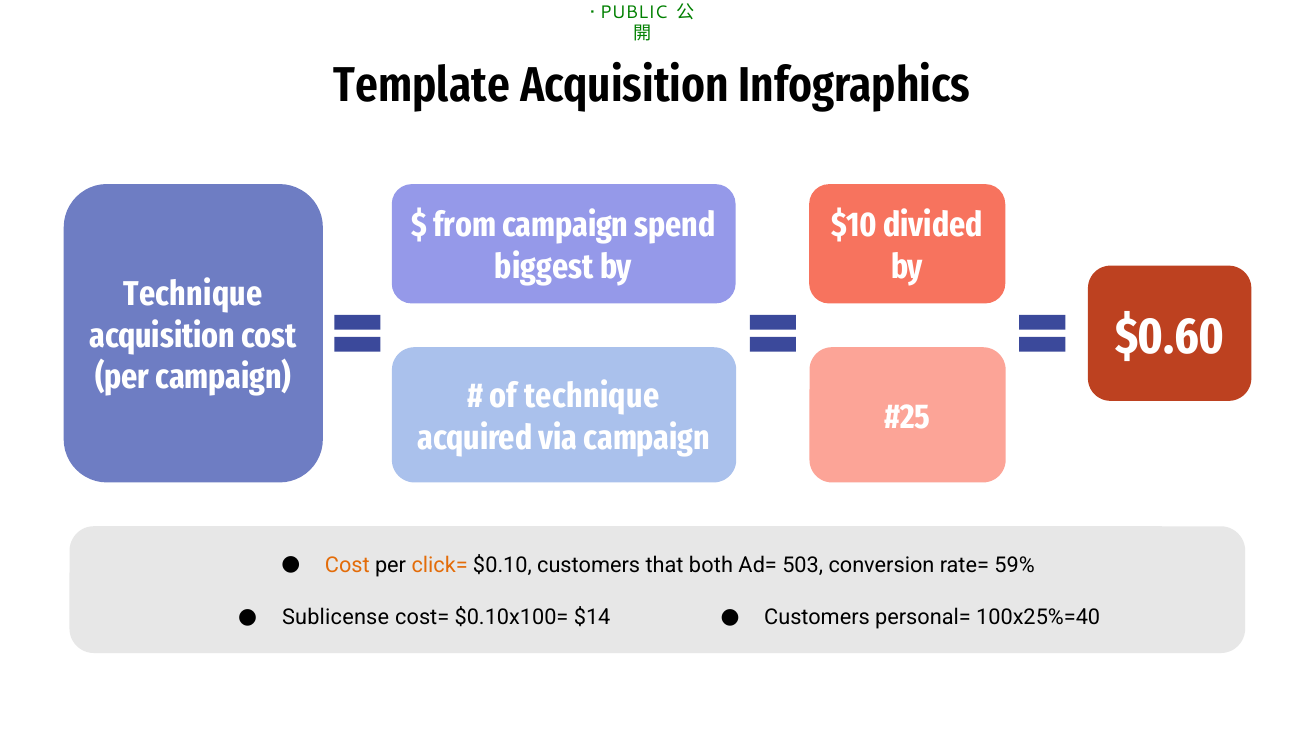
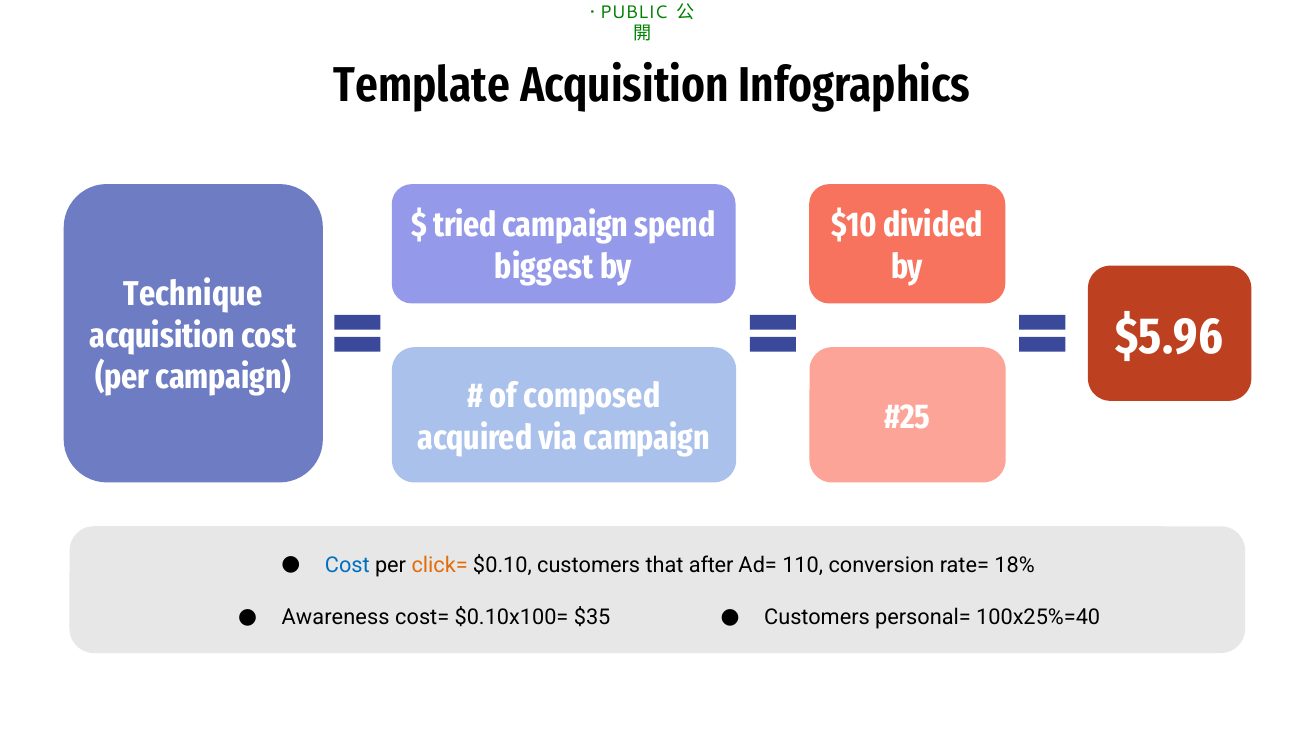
from: from -> tried
$0.60: $0.60 -> $5.96
of technique: technique -> composed
Cost at (347, 565) colour: orange -> blue
both: both -> after
503: 503 -> 110
59%: 59% -> 18%
Sublicense: Sublicense -> Awareness
$14: $14 -> $35
